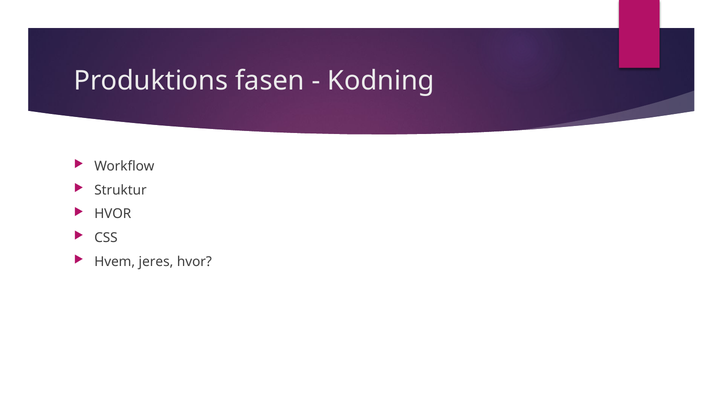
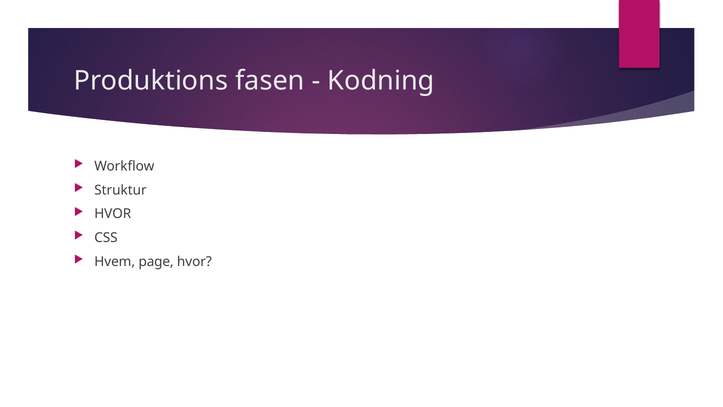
jeres: jeres -> page
